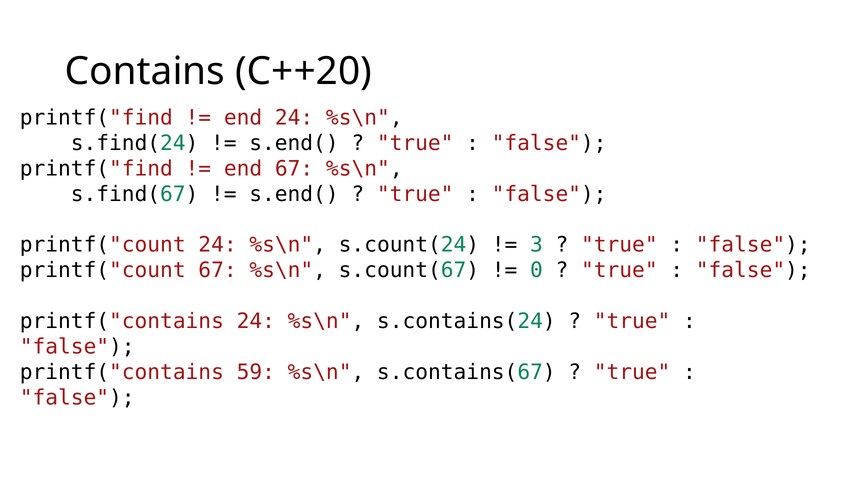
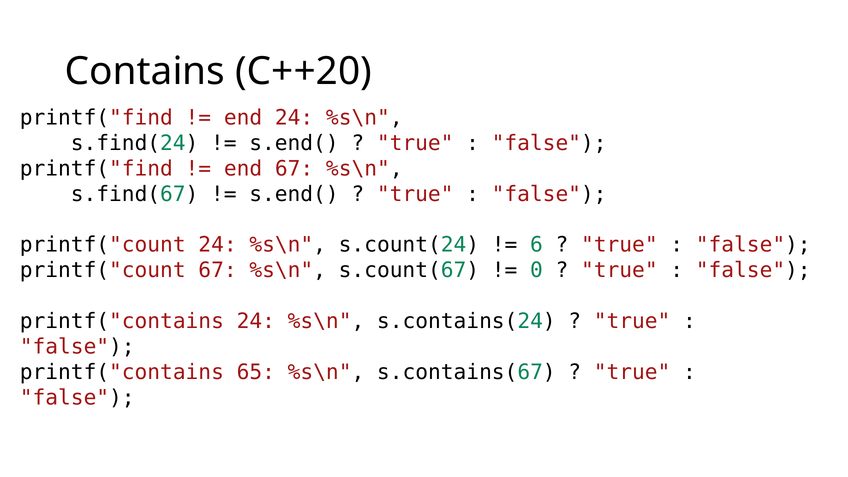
3: 3 -> 6
59: 59 -> 65
